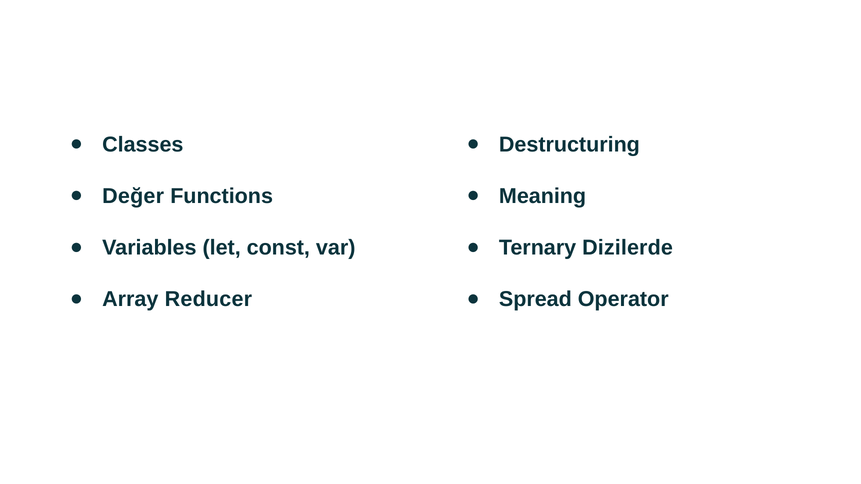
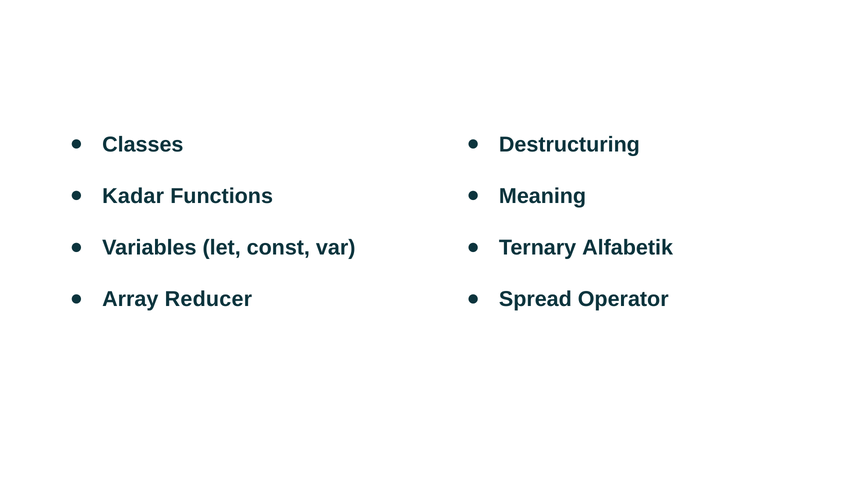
Değer: Değer -> Kadar
Dizilerde: Dizilerde -> Alfabetik
